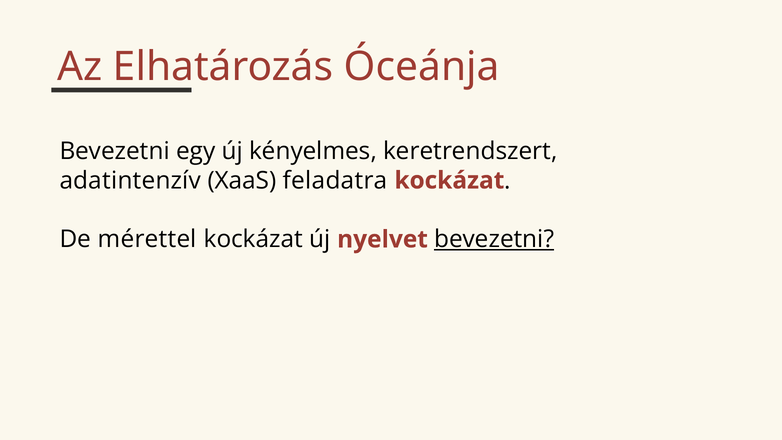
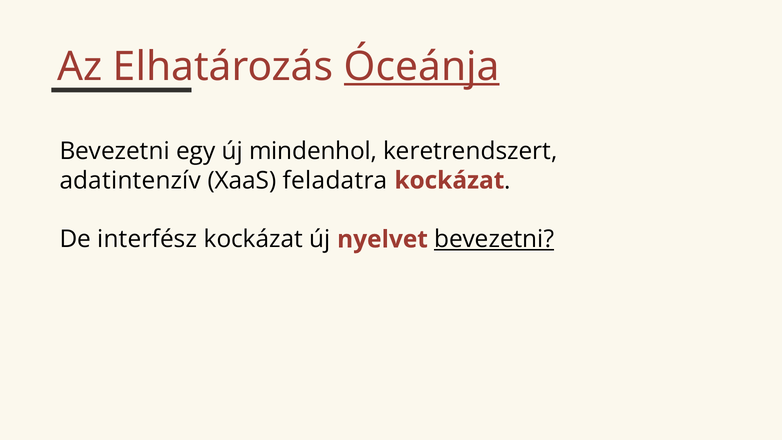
Óceánja underline: none -> present
kényelmes: kényelmes -> mindenhol
mérettel: mérettel -> interfész
